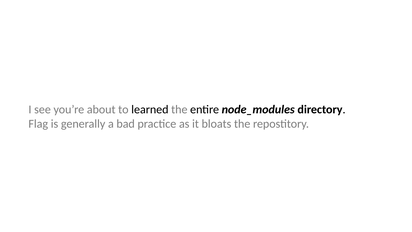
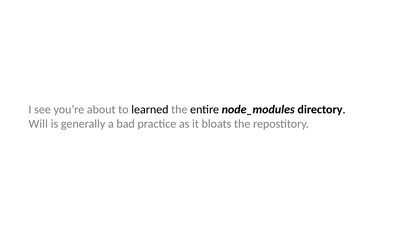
Flag: Flag -> Will
